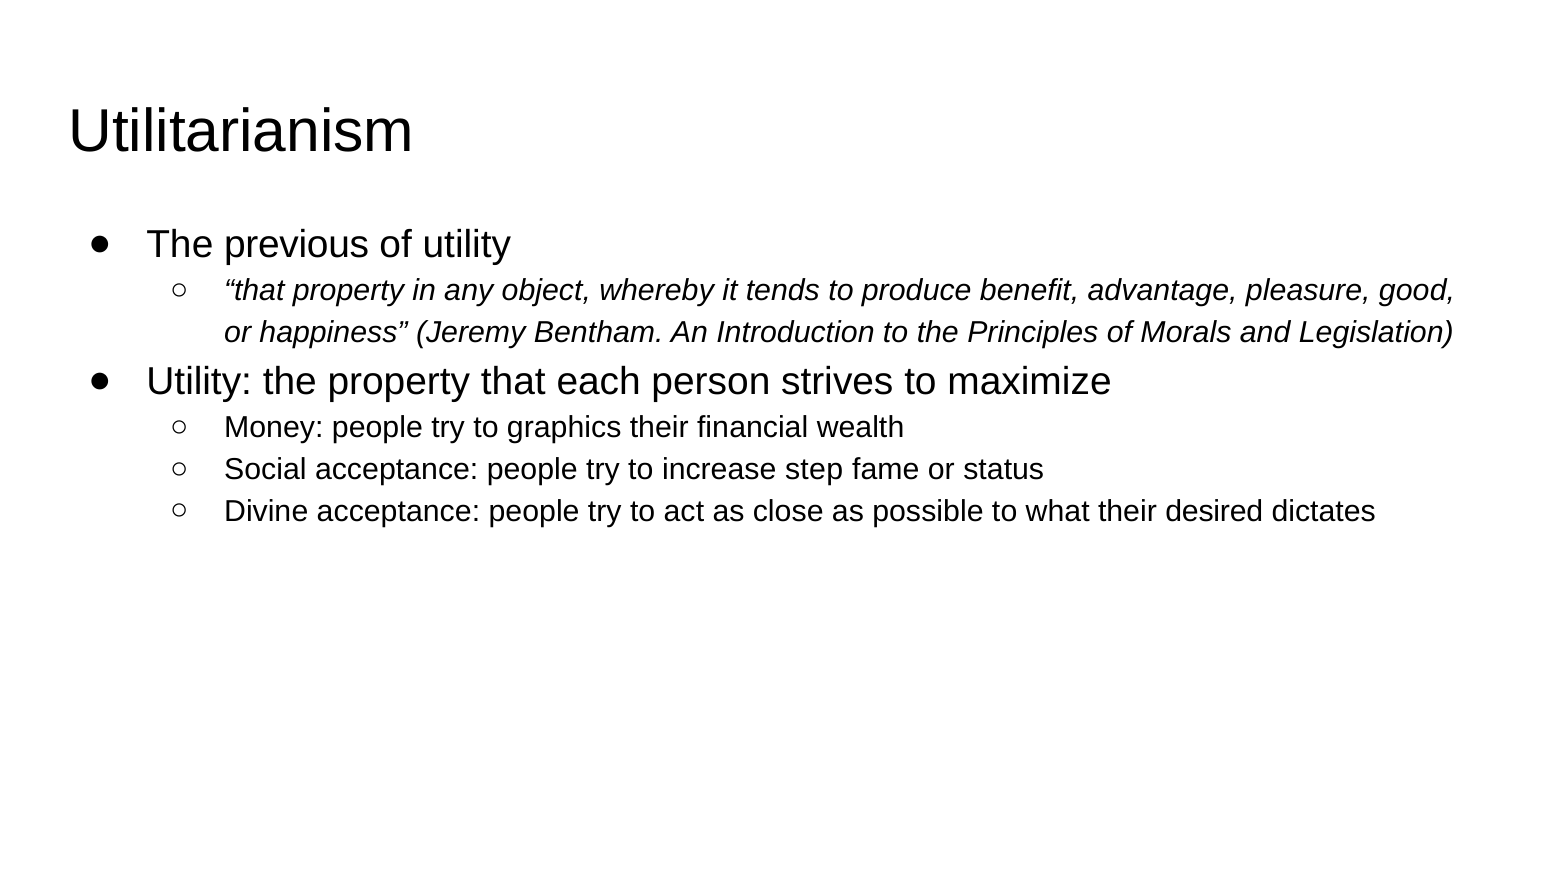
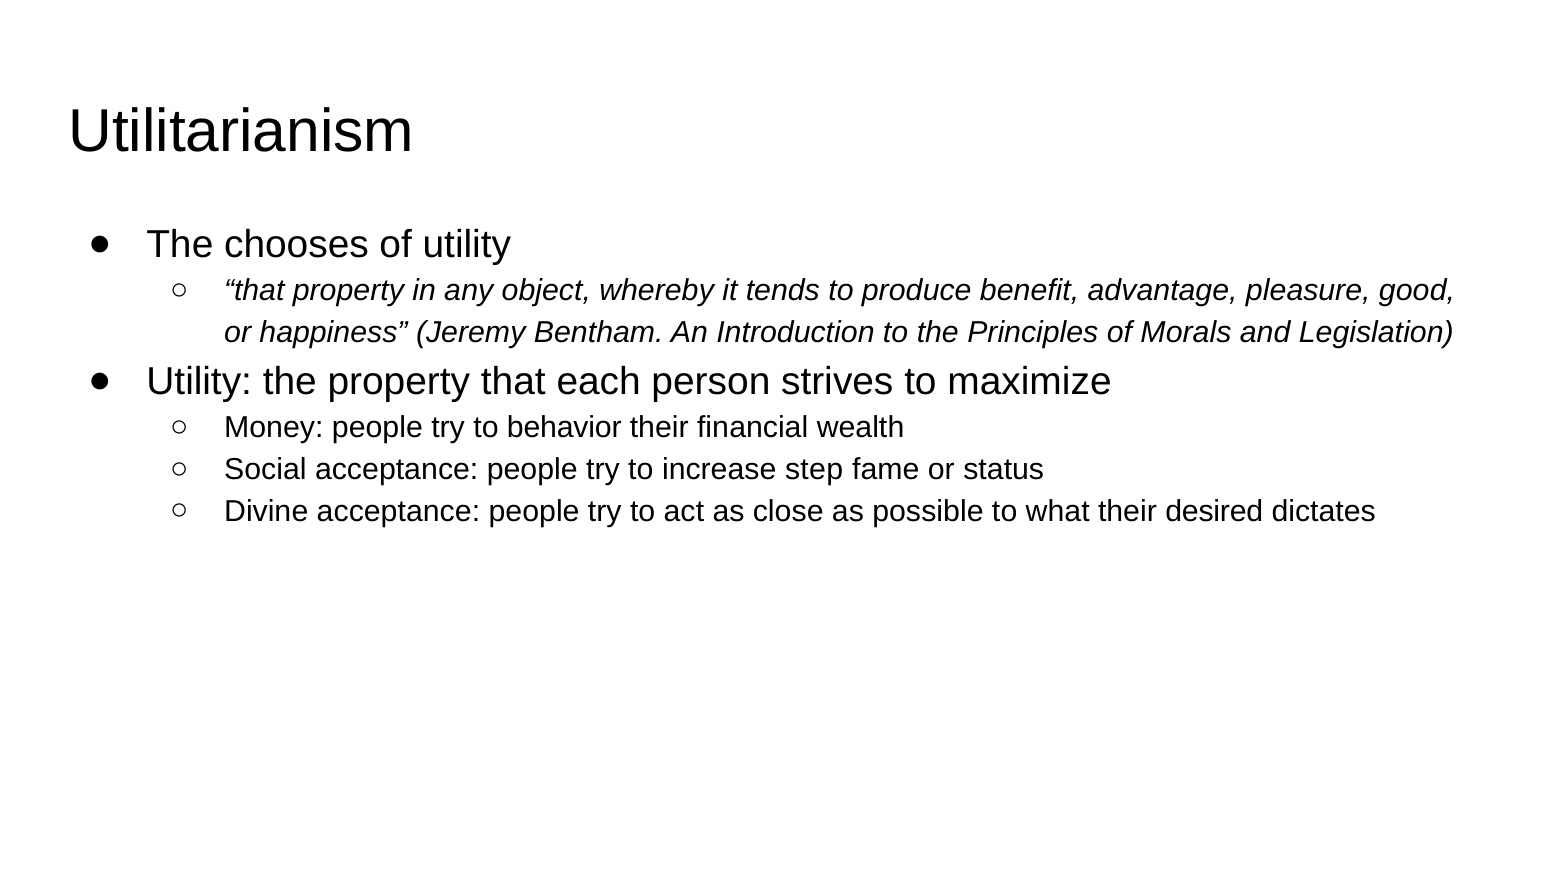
previous: previous -> chooses
graphics: graphics -> behavior
